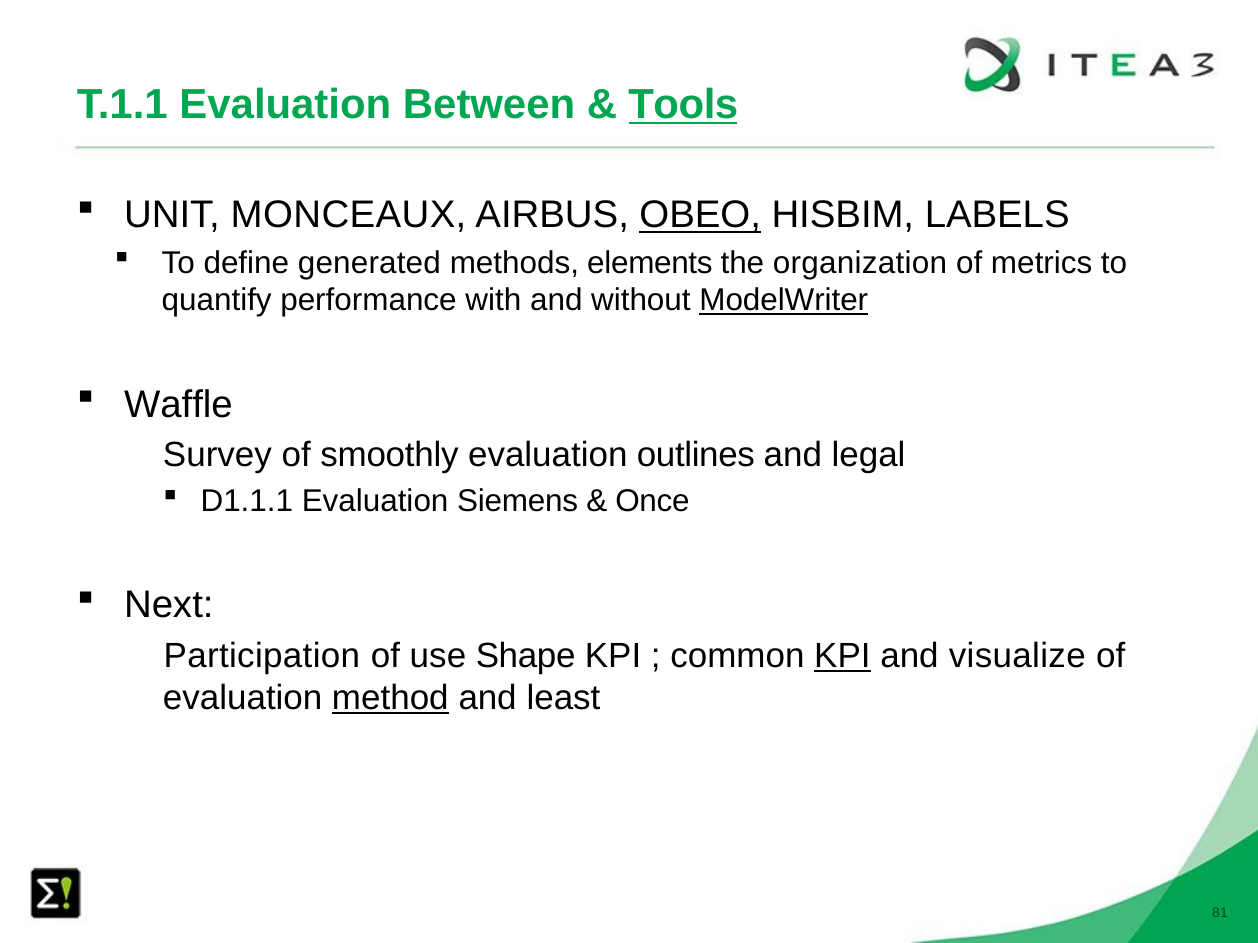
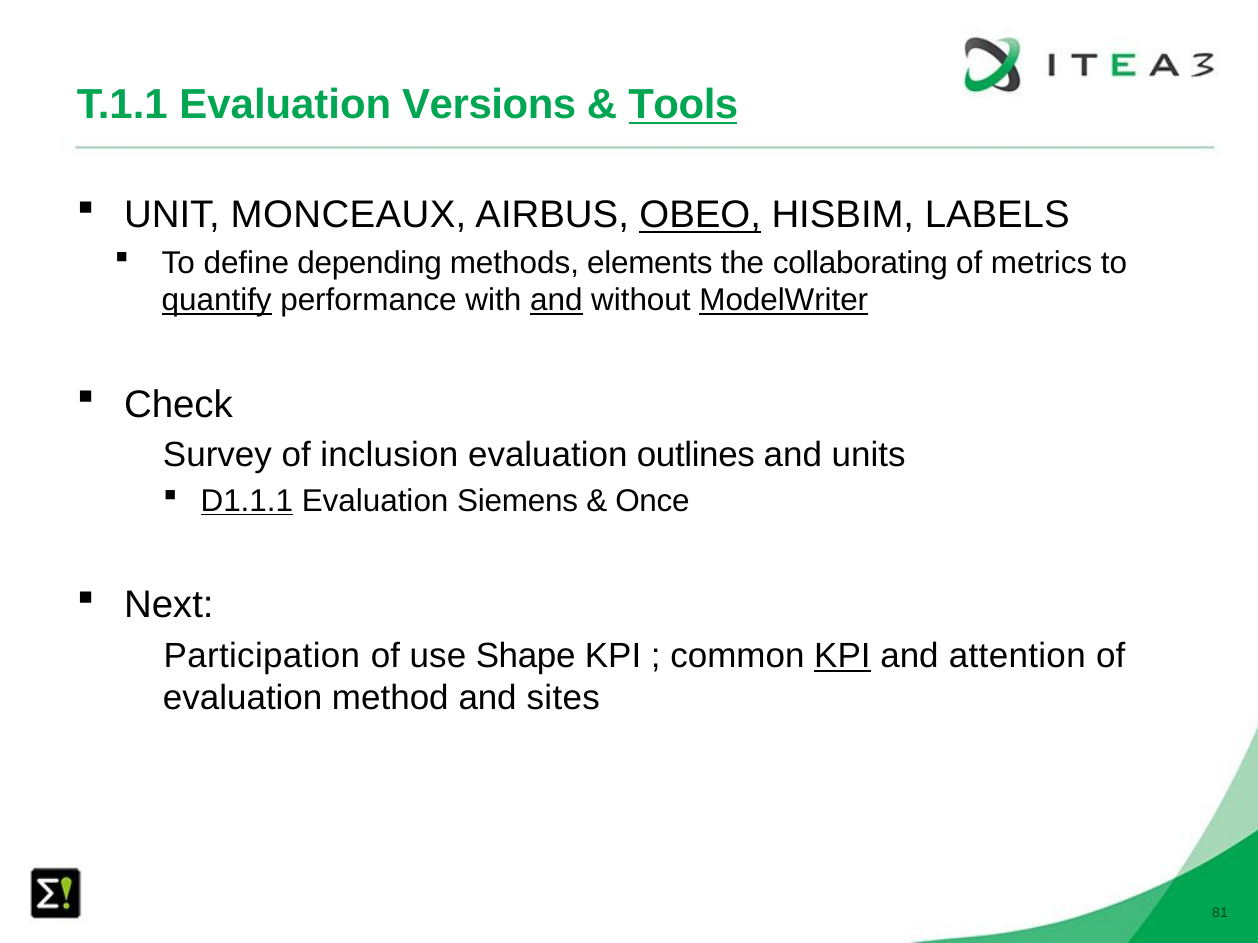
Between: Between -> Versions
generated: generated -> depending
organization: organization -> collaborating
quantify underline: none -> present
and at (556, 301) underline: none -> present
Waffle: Waffle -> Check
smoothly: smoothly -> inclusion
legal: legal -> units
D1.1.1 underline: none -> present
visualize: visualize -> attention
method underline: present -> none
least: least -> sites
